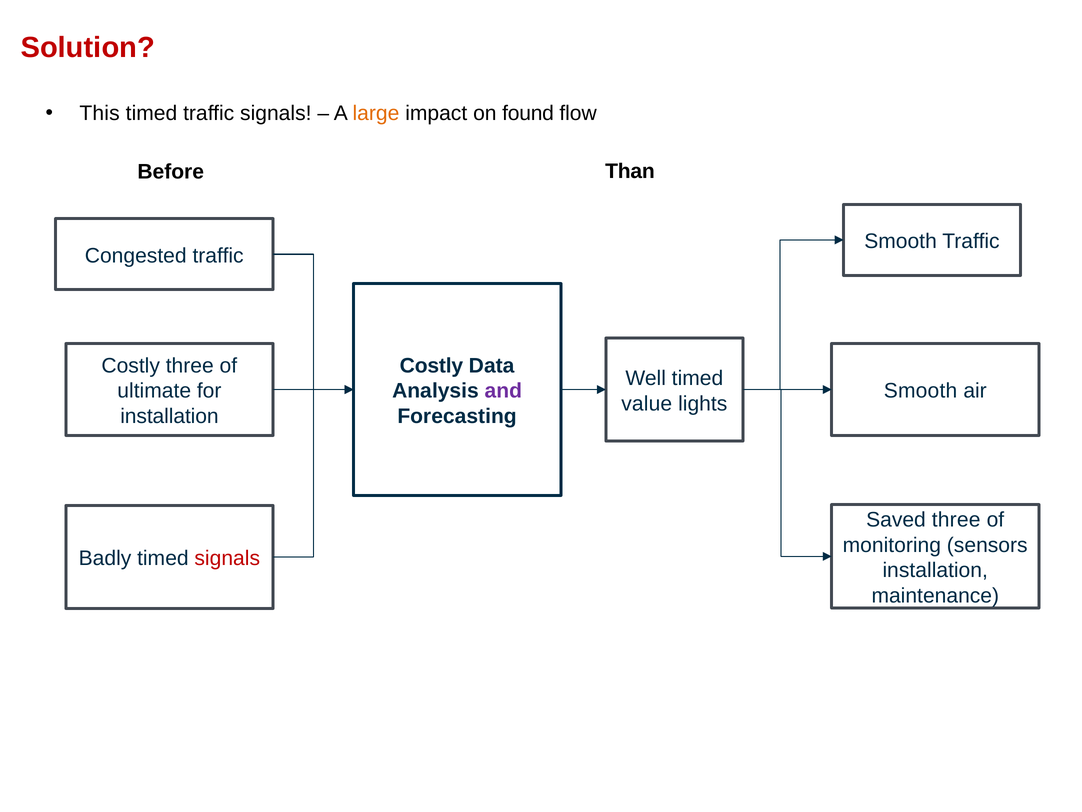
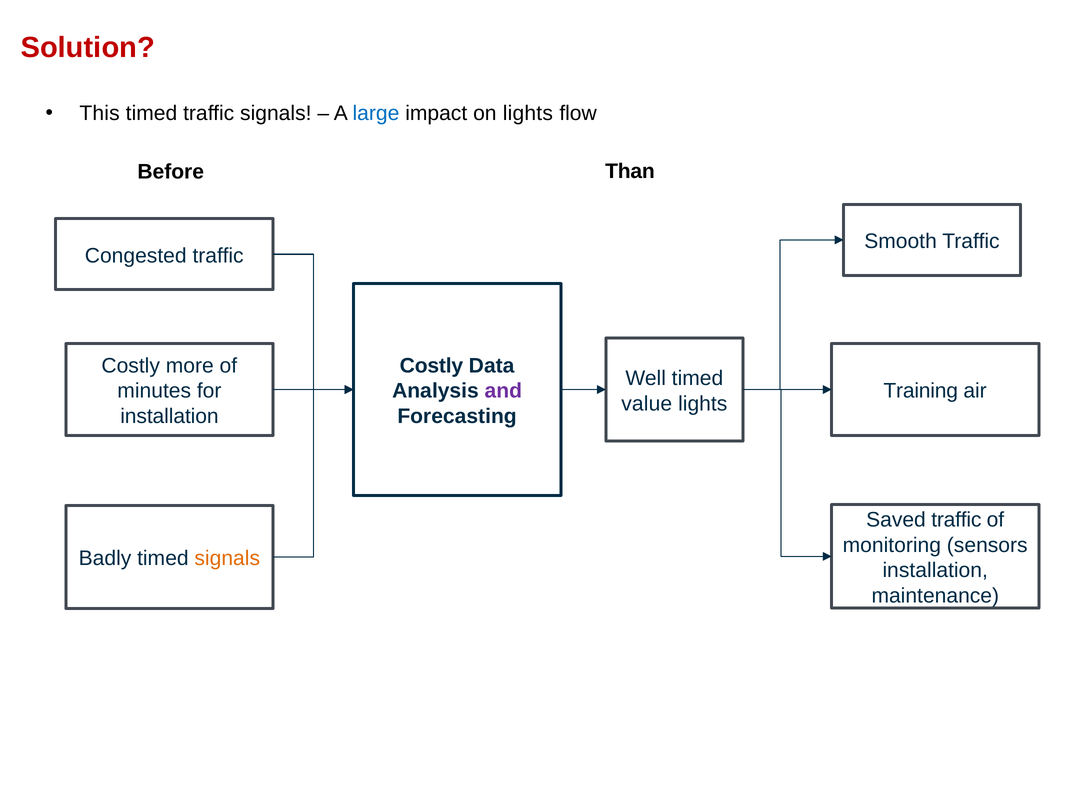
large colour: orange -> blue
on found: found -> lights
Costly three: three -> more
ultimate: ultimate -> minutes
Smooth at (921, 391): Smooth -> Training
Saved three: three -> traffic
signals at (227, 558) colour: red -> orange
